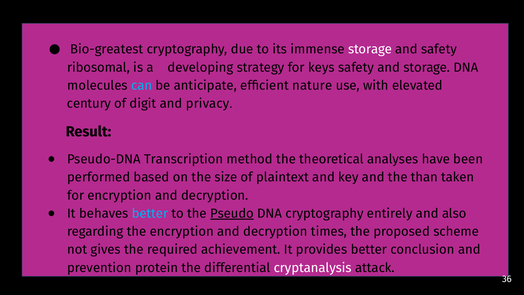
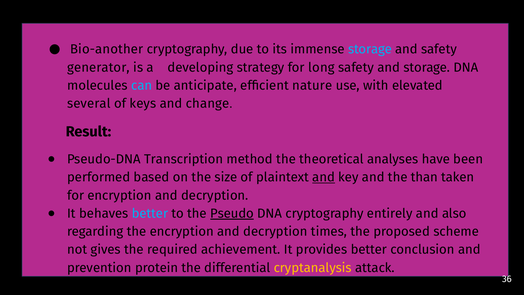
Bio-greatest: Bio-greatest -> Bio-another
storage at (370, 49) colour: white -> light blue
ribosomal: ribosomal -> generator
keys: keys -> long
century: century -> several
digit: digit -> keys
privacy: privacy -> change
and at (324, 177) underline: none -> present
cryptanalysis colour: white -> yellow
